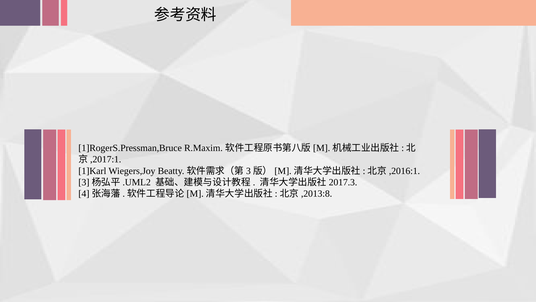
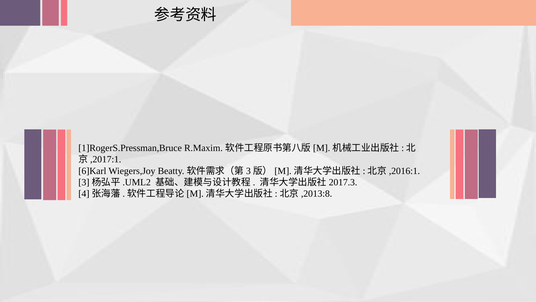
1]Karl: 1]Karl -> 6]Karl
